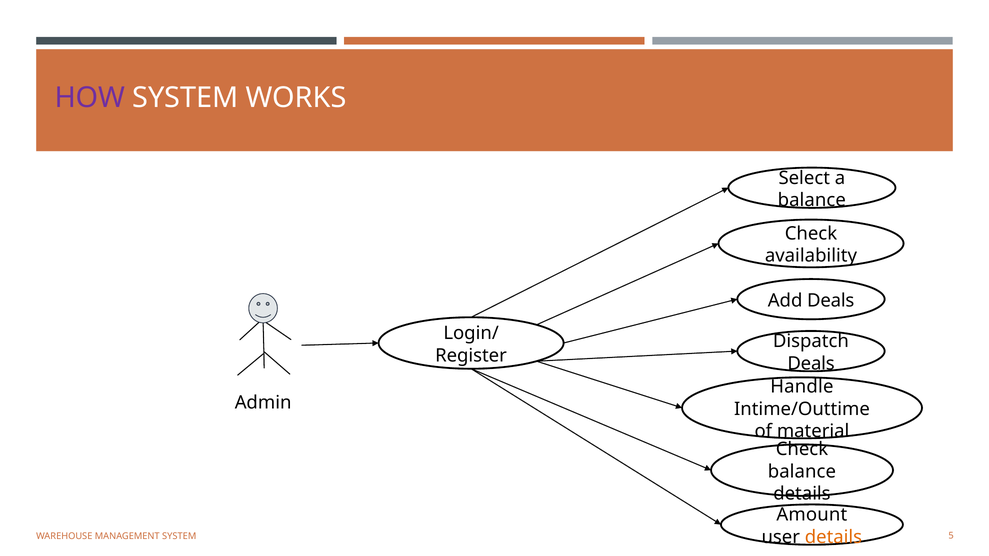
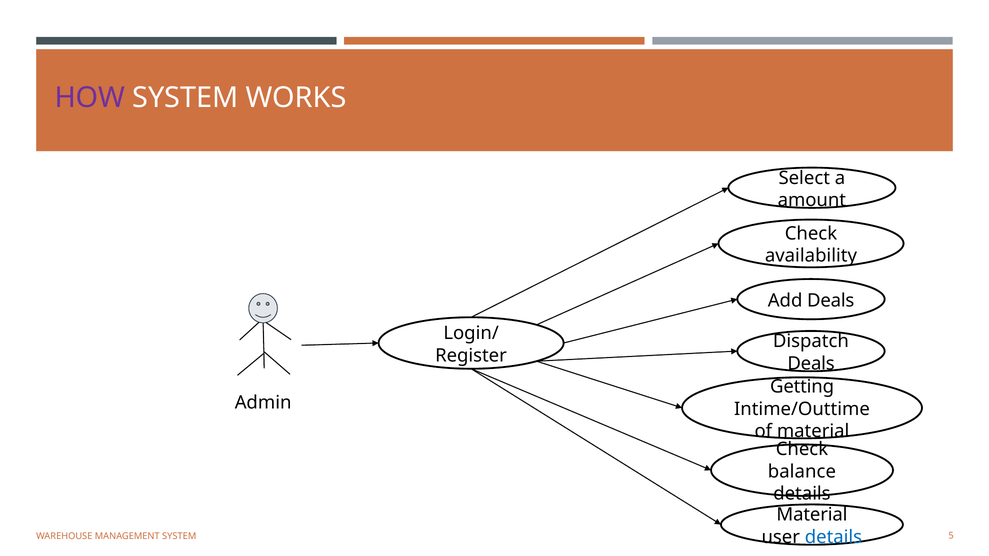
balance at (812, 200): balance -> amount
Handle: Handle -> Getting
Amount at (812, 515): Amount -> Material
details at (833, 537) colour: orange -> blue
